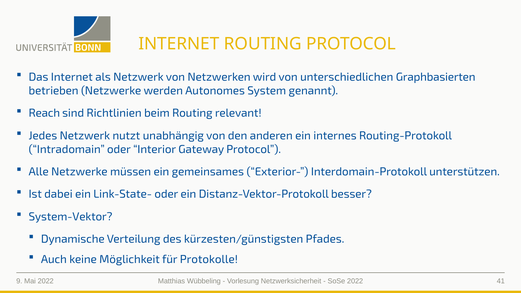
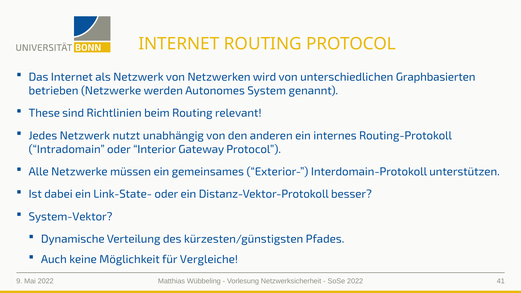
Reach: Reach -> These
Protokolle: Protokolle -> Vergleiche
